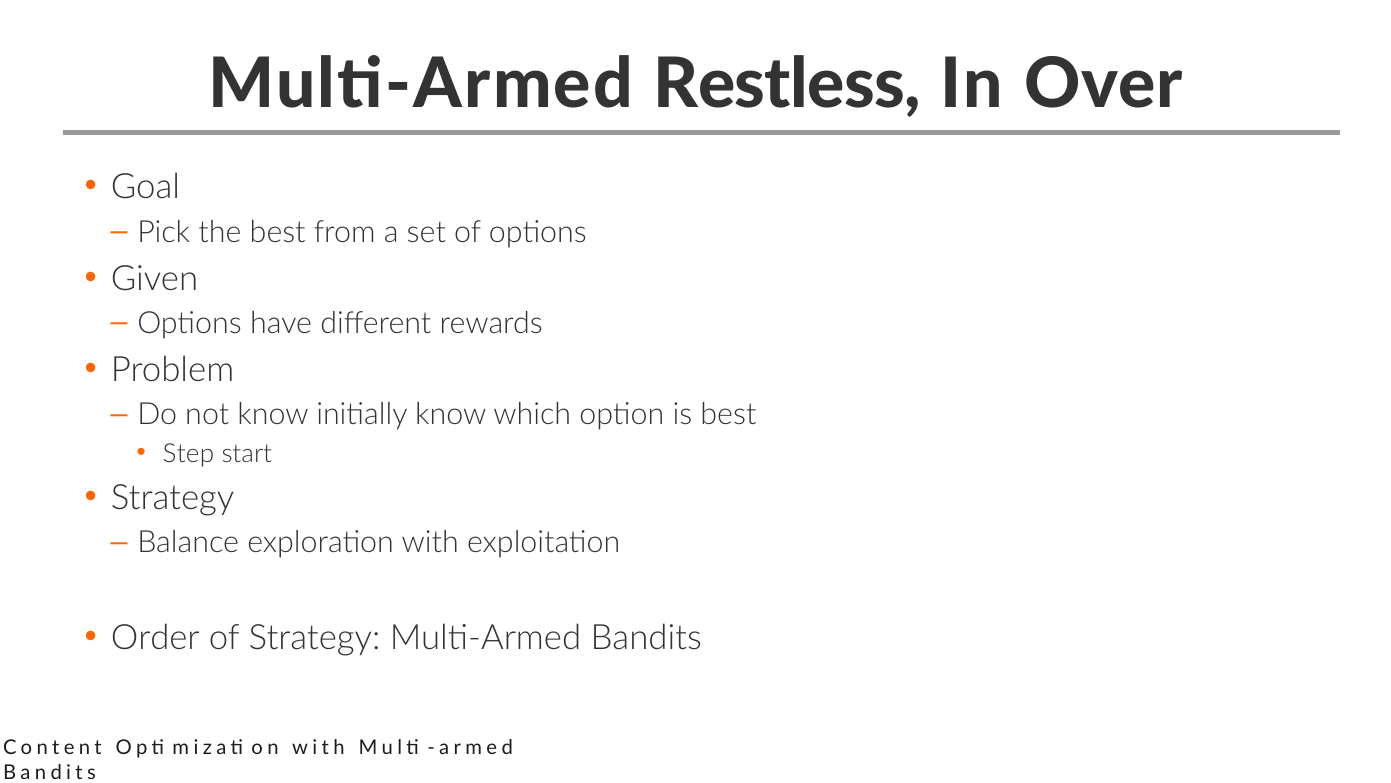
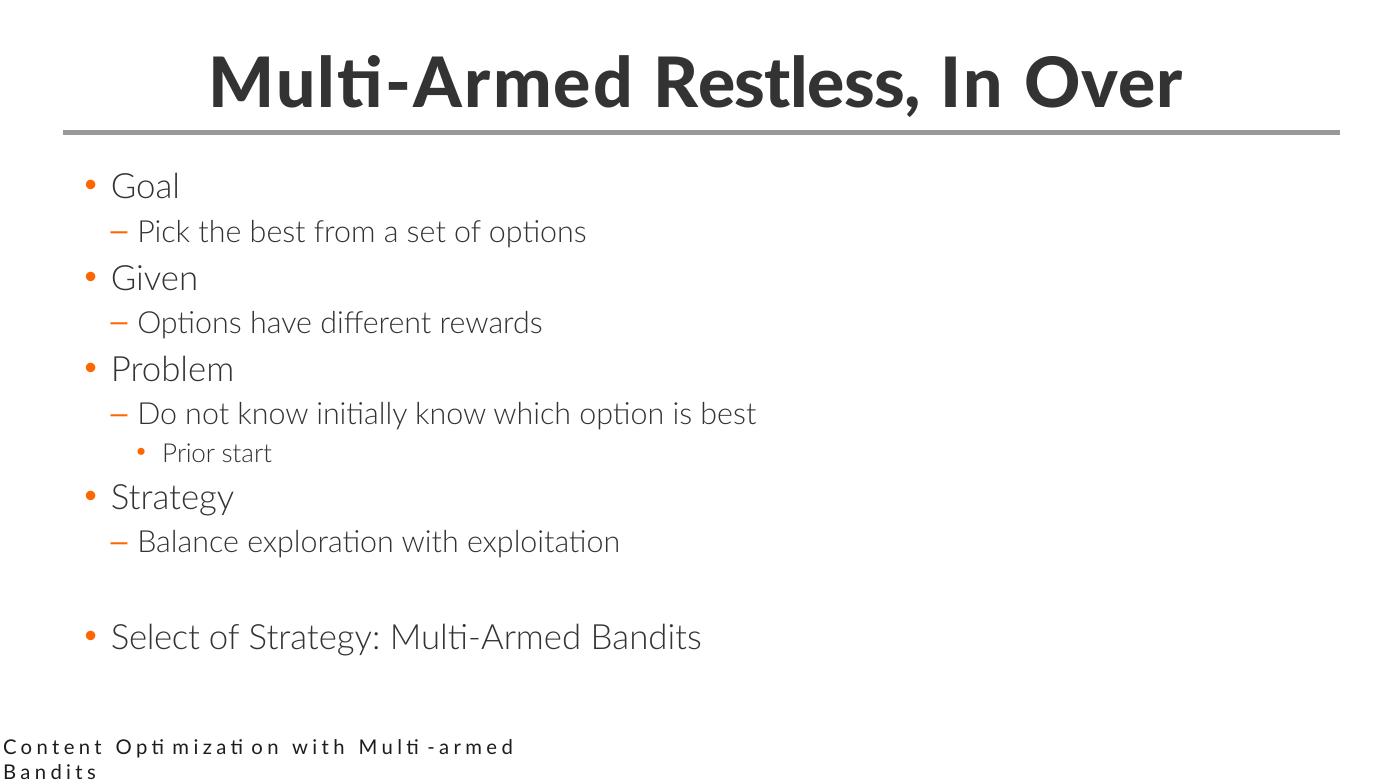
Step: Step -> Prior
Order: Order -> Select
